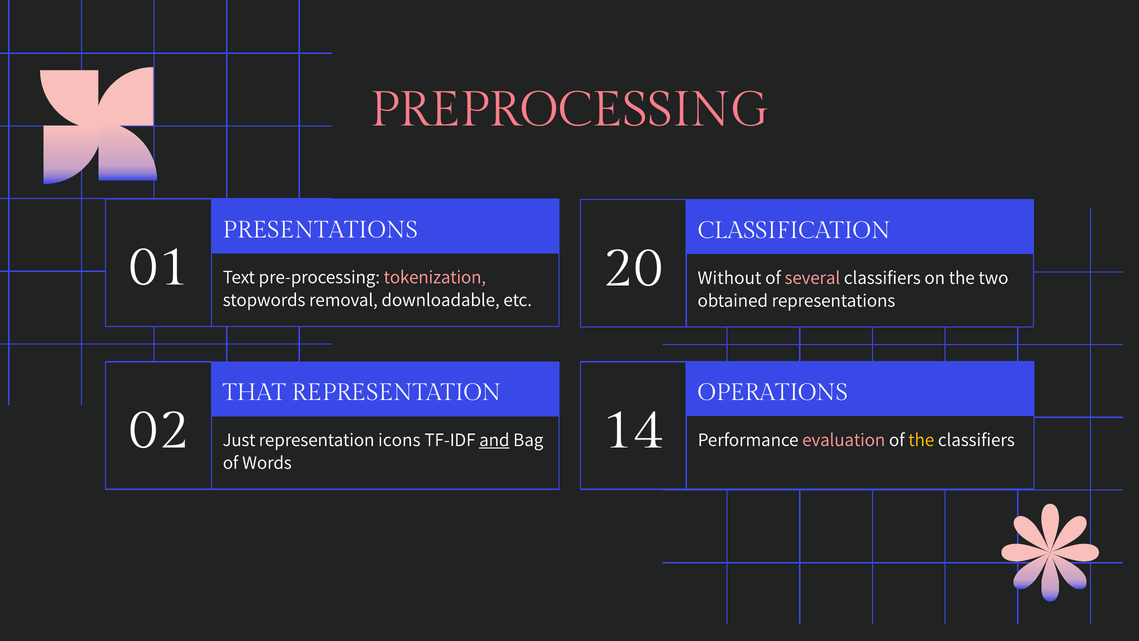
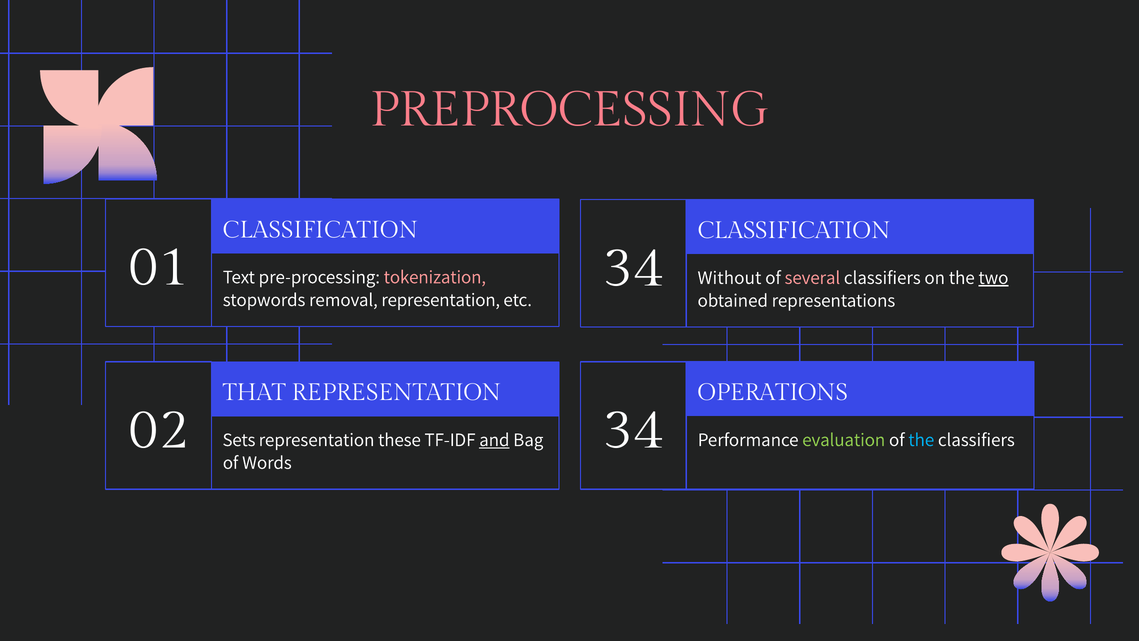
PRESENTATIONS at (321, 230): PRESENTATIONS -> CLASSIFICATION
01 20: 20 -> 34
two underline: none -> present
removal downloadable: downloadable -> representation
02 14: 14 -> 34
evaluation colour: pink -> light green
the at (921, 440) colour: yellow -> light blue
Just: Just -> Sets
icons: icons -> these
